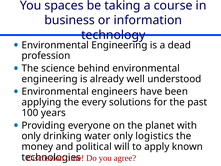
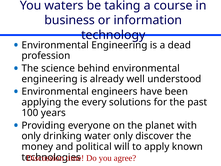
spaces: spaces -> waters
logistics: logistics -> discover
